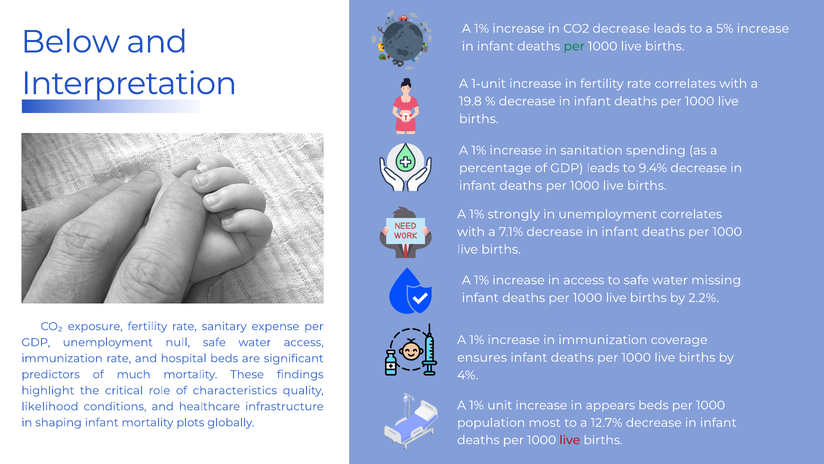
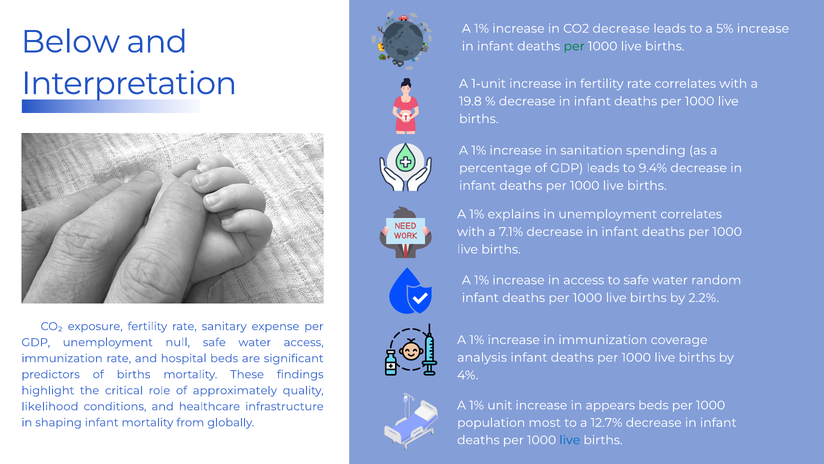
strongly: strongly -> explains
missing: missing -> random
ensures: ensures -> analysis
of much: much -> births
characteristics: characteristics -> approximately
plots: plots -> from
live at (570, 440) colour: red -> blue
